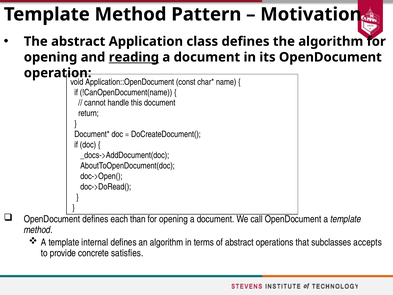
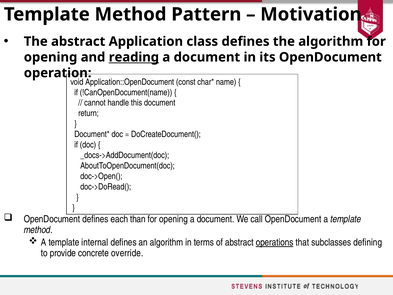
operations underline: none -> present
accepts: accepts -> defining
satisfies: satisfies -> override
